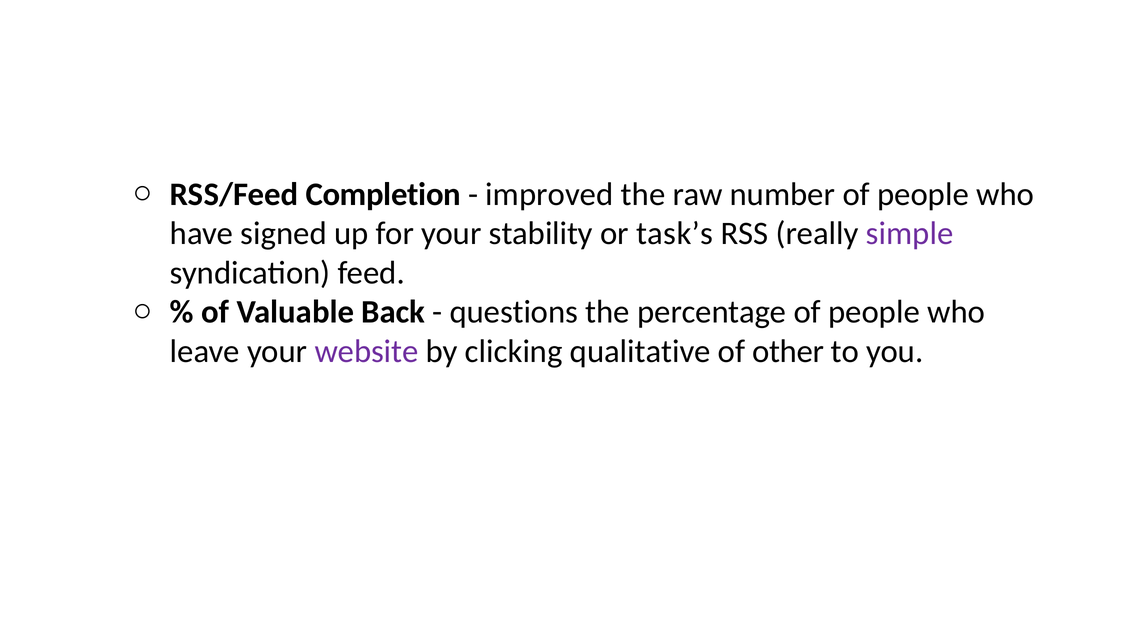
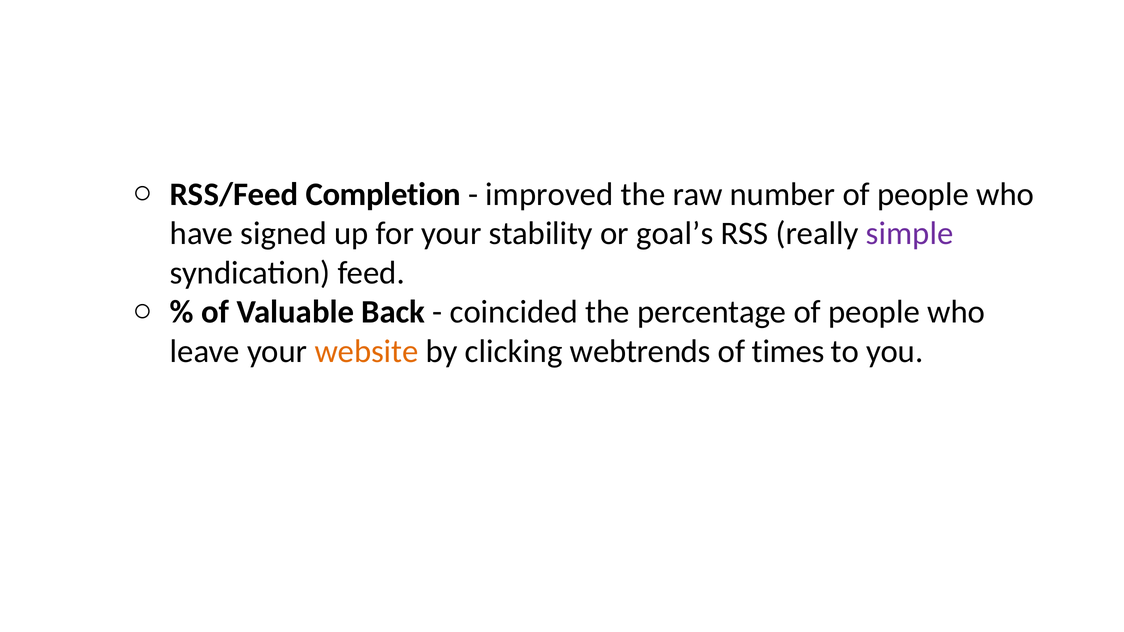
task’s: task’s -> goal’s
questions: questions -> coincided
website colour: purple -> orange
qualitative: qualitative -> webtrends
other: other -> times
